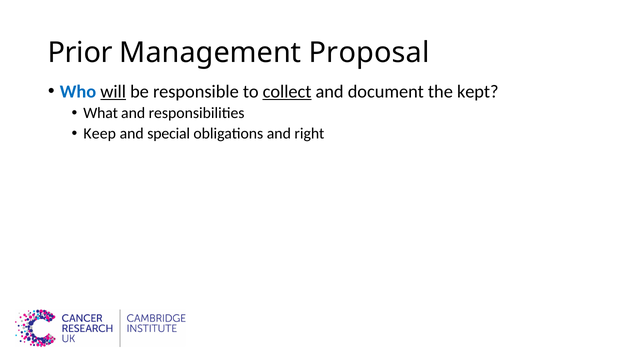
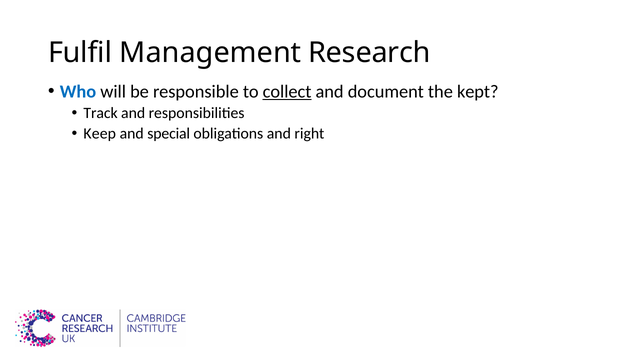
Prior: Prior -> Fulfil
Proposal: Proposal -> Research
will underline: present -> none
What: What -> Track
